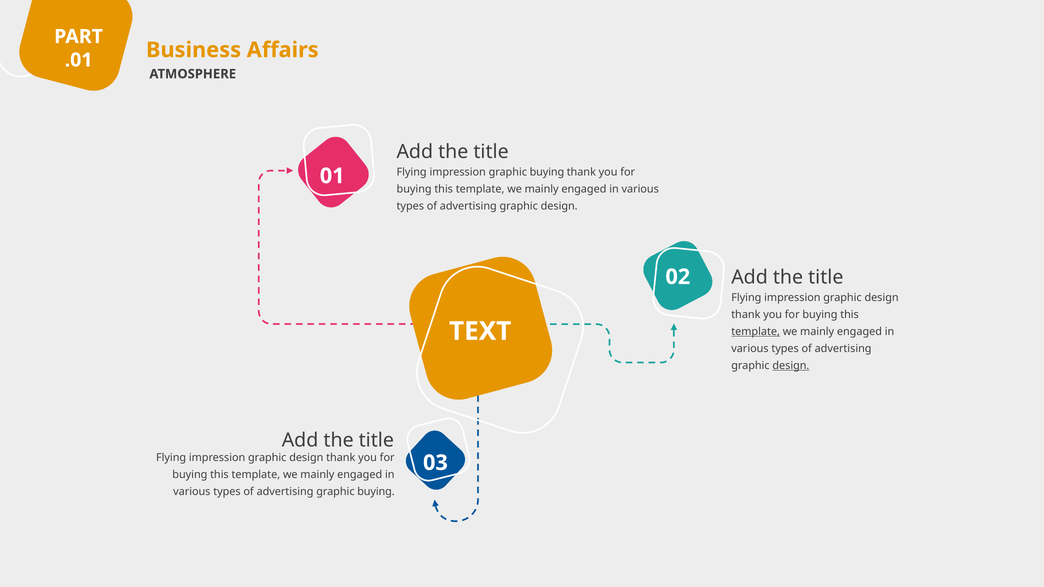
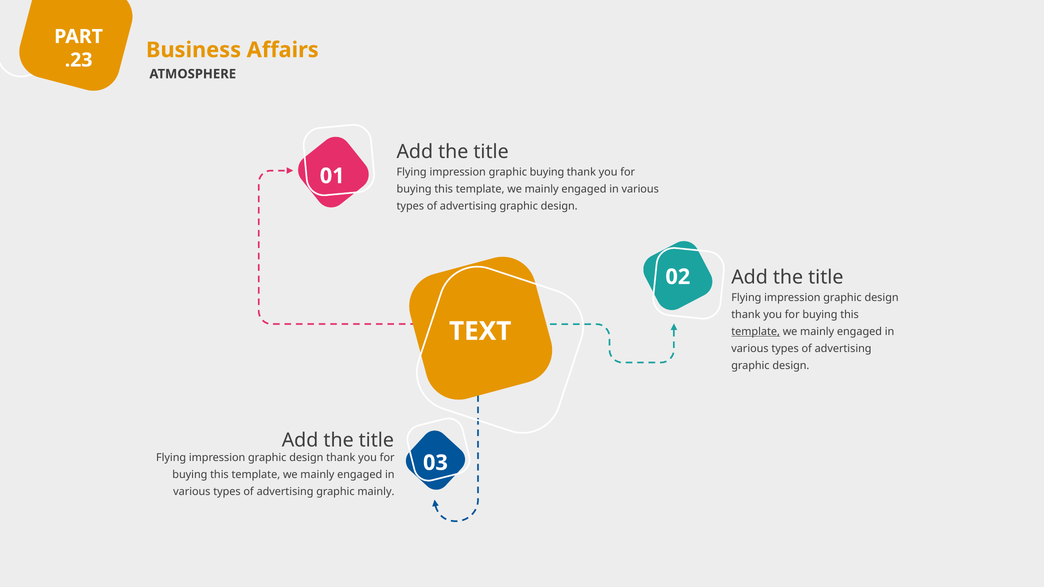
.01: .01 -> .23
design at (791, 366) underline: present -> none
advertising graphic buying: buying -> mainly
